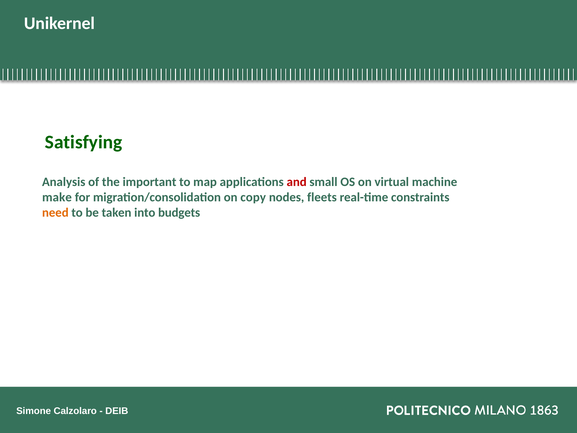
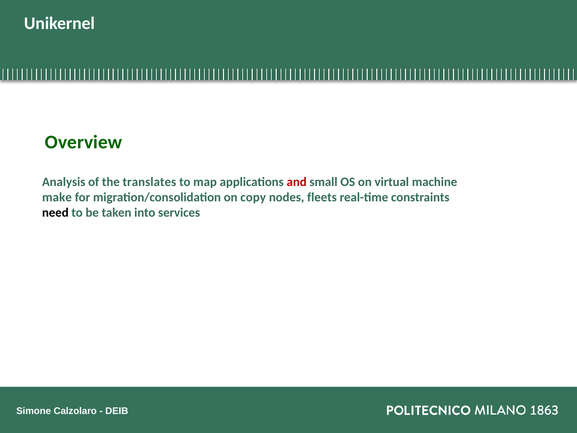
Satisfying: Satisfying -> Overview
important: important -> translates
need colour: orange -> black
budgets: budgets -> services
